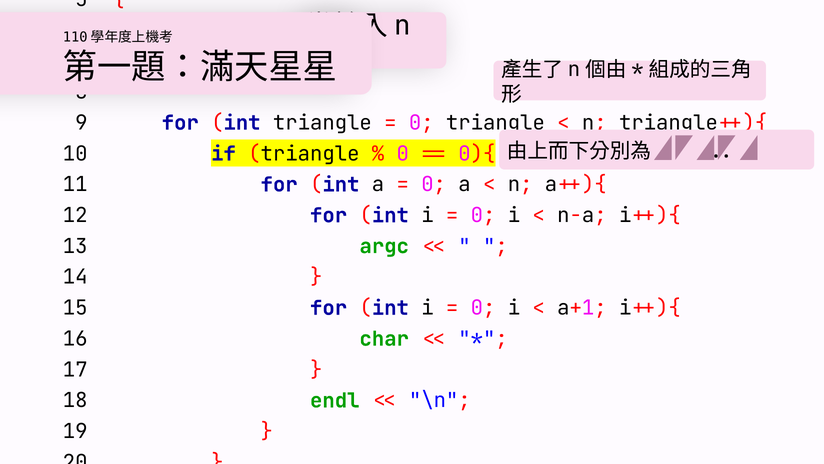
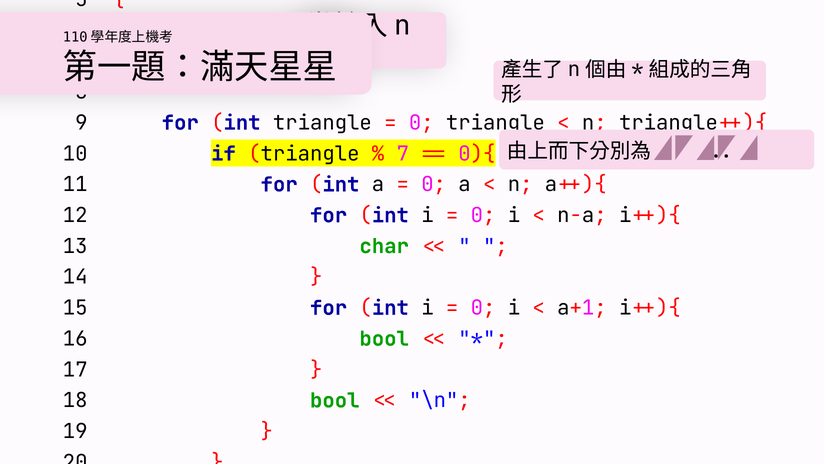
0 at (403, 154): 0 -> 7
argc: argc -> char
16 char: char -> bool
18 endl: endl -> bool
